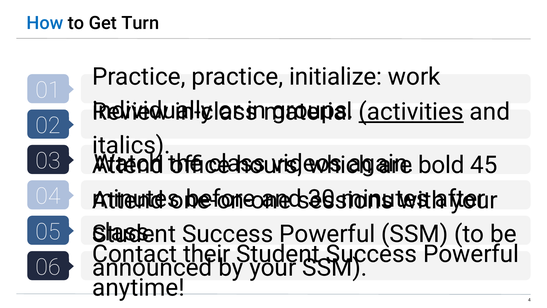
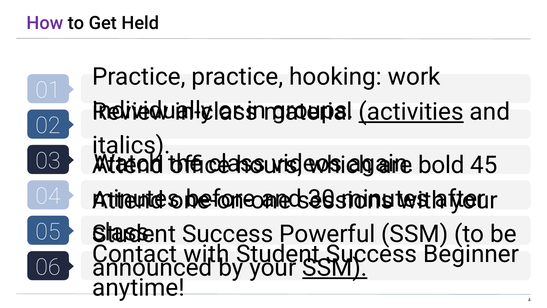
How colour: blue -> purple
Turn: Turn -> Held
initialize: initialize -> hooking
their at (207, 254): their -> with
Powerful at (471, 254): Powerful -> Beginner
SSM at (335, 267) underline: none -> present
